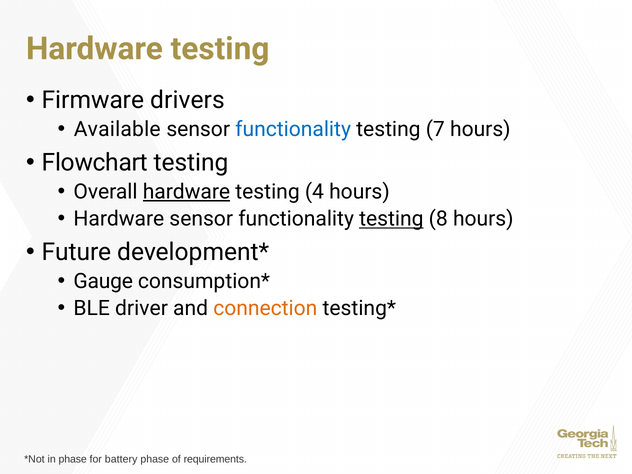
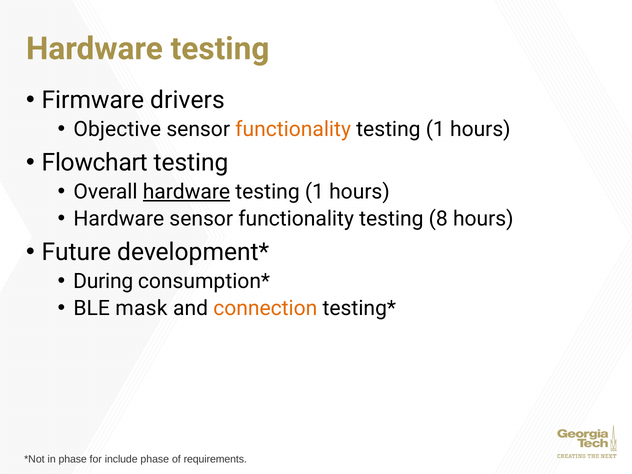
Available: Available -> Objective
functionality at (293, 129) colour: blue -> orange
7 at (435, 129): 7 -> 1
4 at (314, 192): 4 -> 1
testing at (391, 219) underline: present -> none
Gauge: Gauge -> During
driver: driver -> mask
battery: battery -> include
